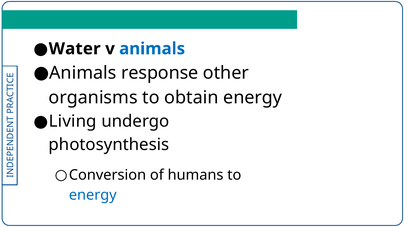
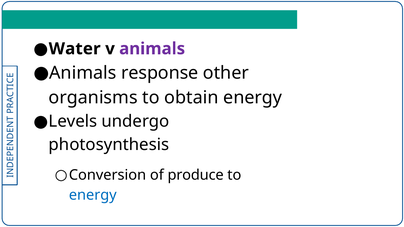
animals at (152, 49) colour: blue -> purple
Living: Living -> Levels
humans: humans -> produce
